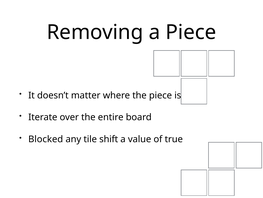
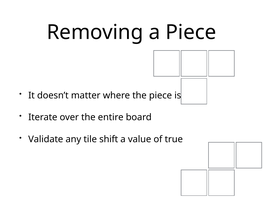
Blocked: Blocked -> Validate
